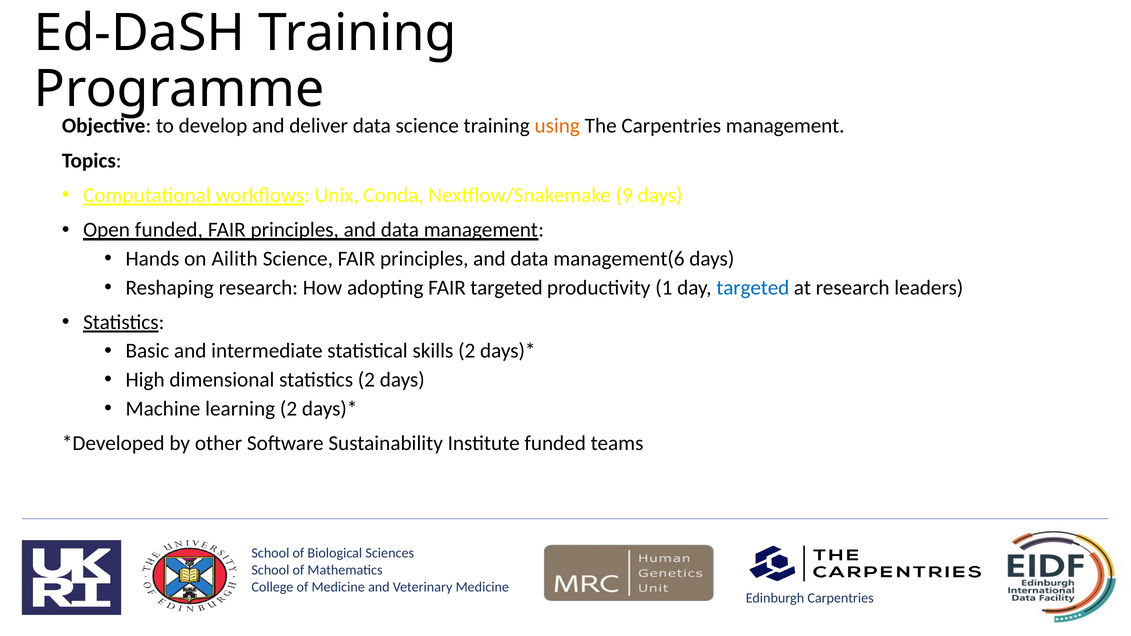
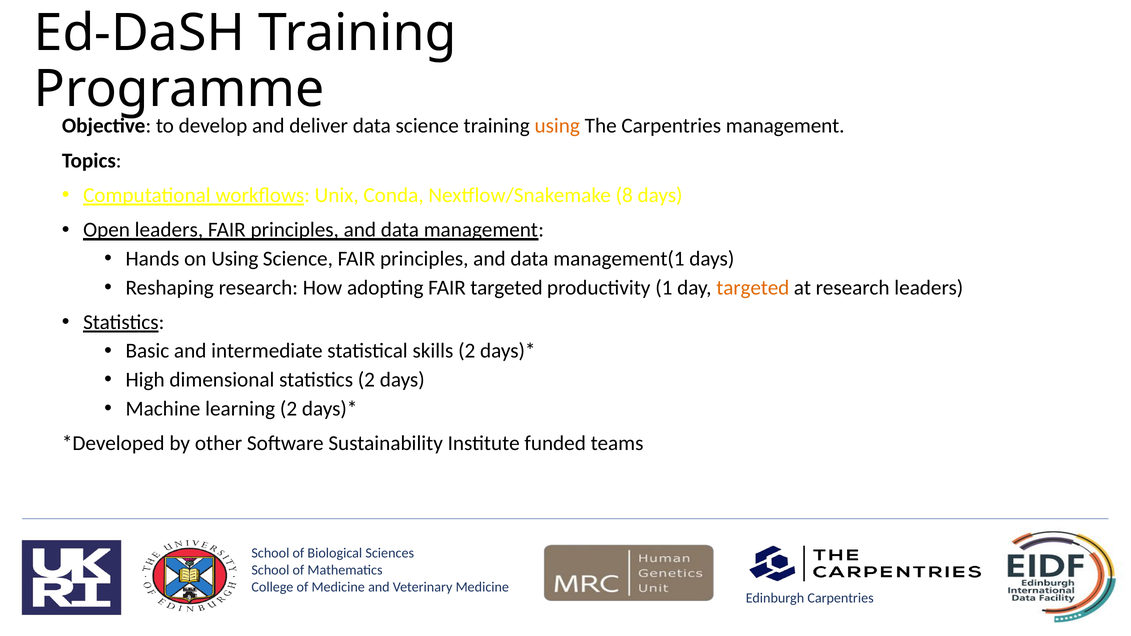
9: 9 -> 8
Open funded: funded -> leaders
on Ailith: Ailith -> Using
management(6: management(6 -> management(1
targeted at (753, 288) colour: blue -> orange
